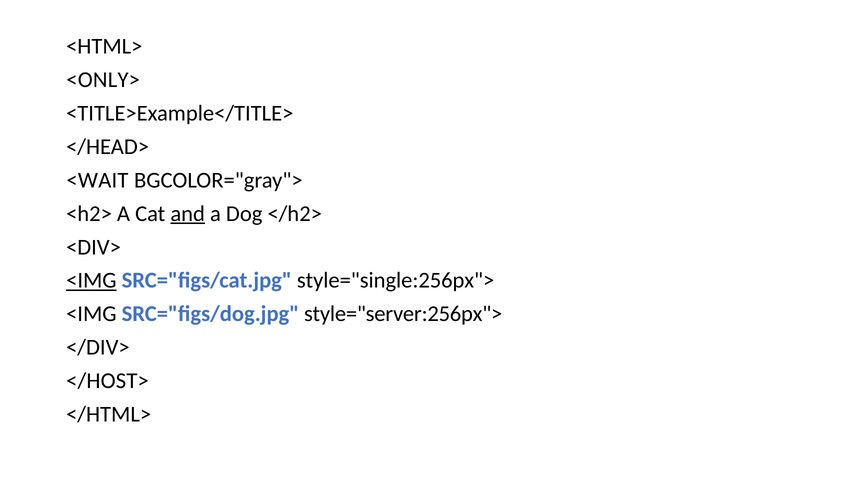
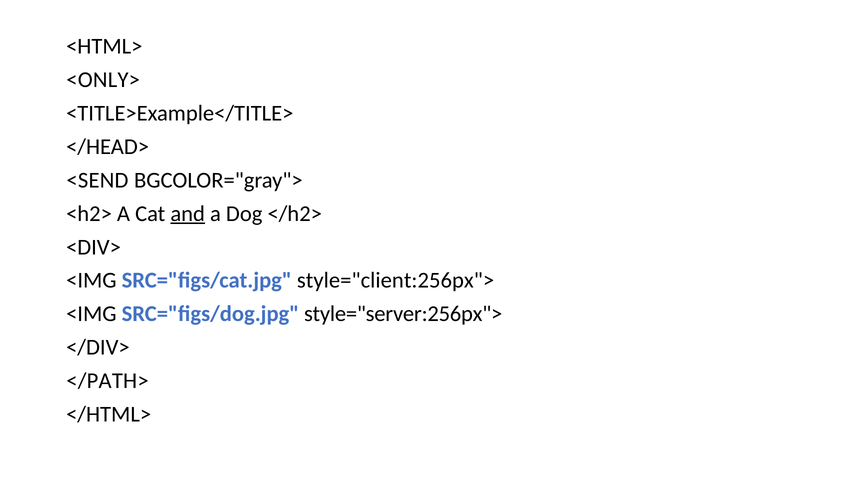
<WAIT: <WAIT -> <SEND
<IMG at (91, 281) underline: present -> none
style="single:256px">: style="single:256px"> -> style="client:256px">
</HOST>: </HOST> -> </PATH>
